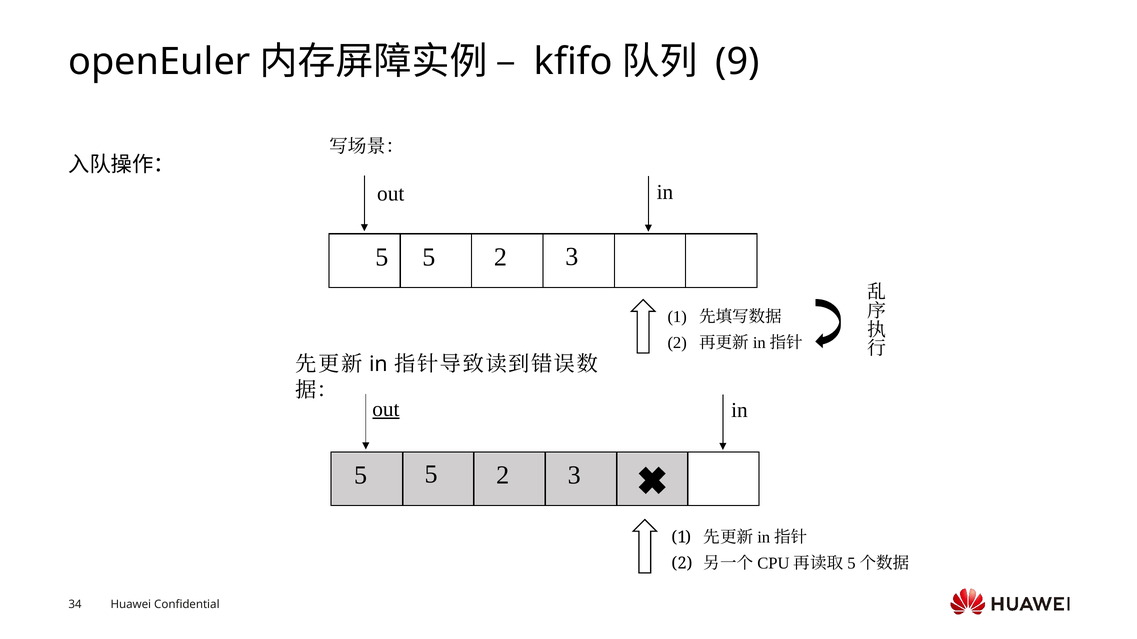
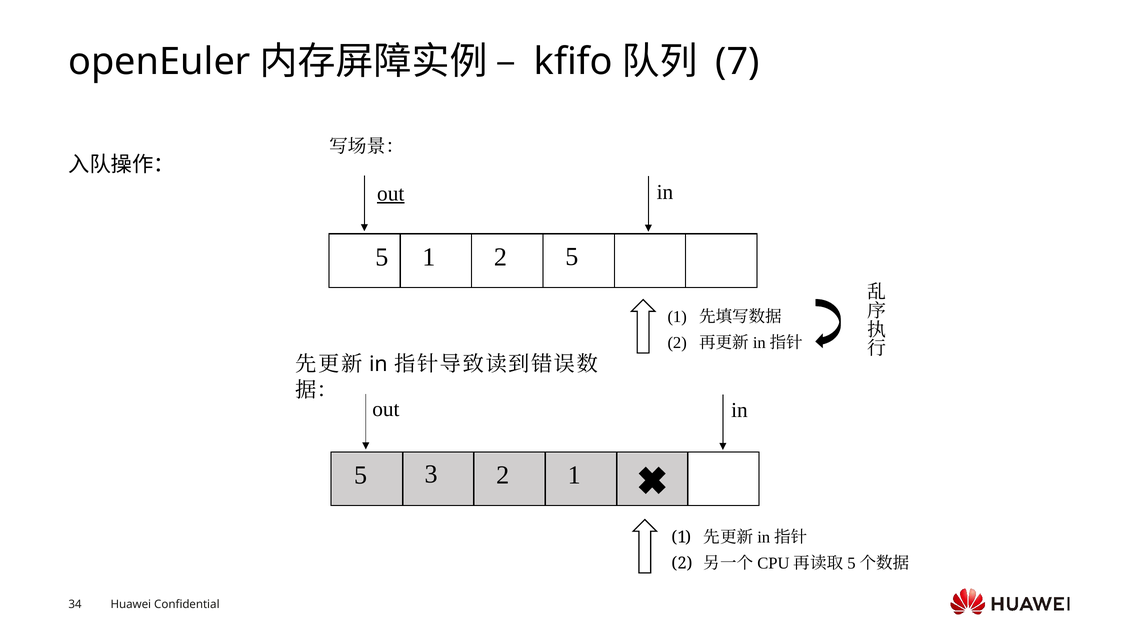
9: 9 -> 7
out at (391, 194) underline: none -> present
5 at (429, 257): 5 -> 1
3 at (572, 257): 3 -> 5
out at (386, 409) underline: present -> none
5 at (431, 475): 5 -> 3
3 at (574, 475): 3 -> 1
